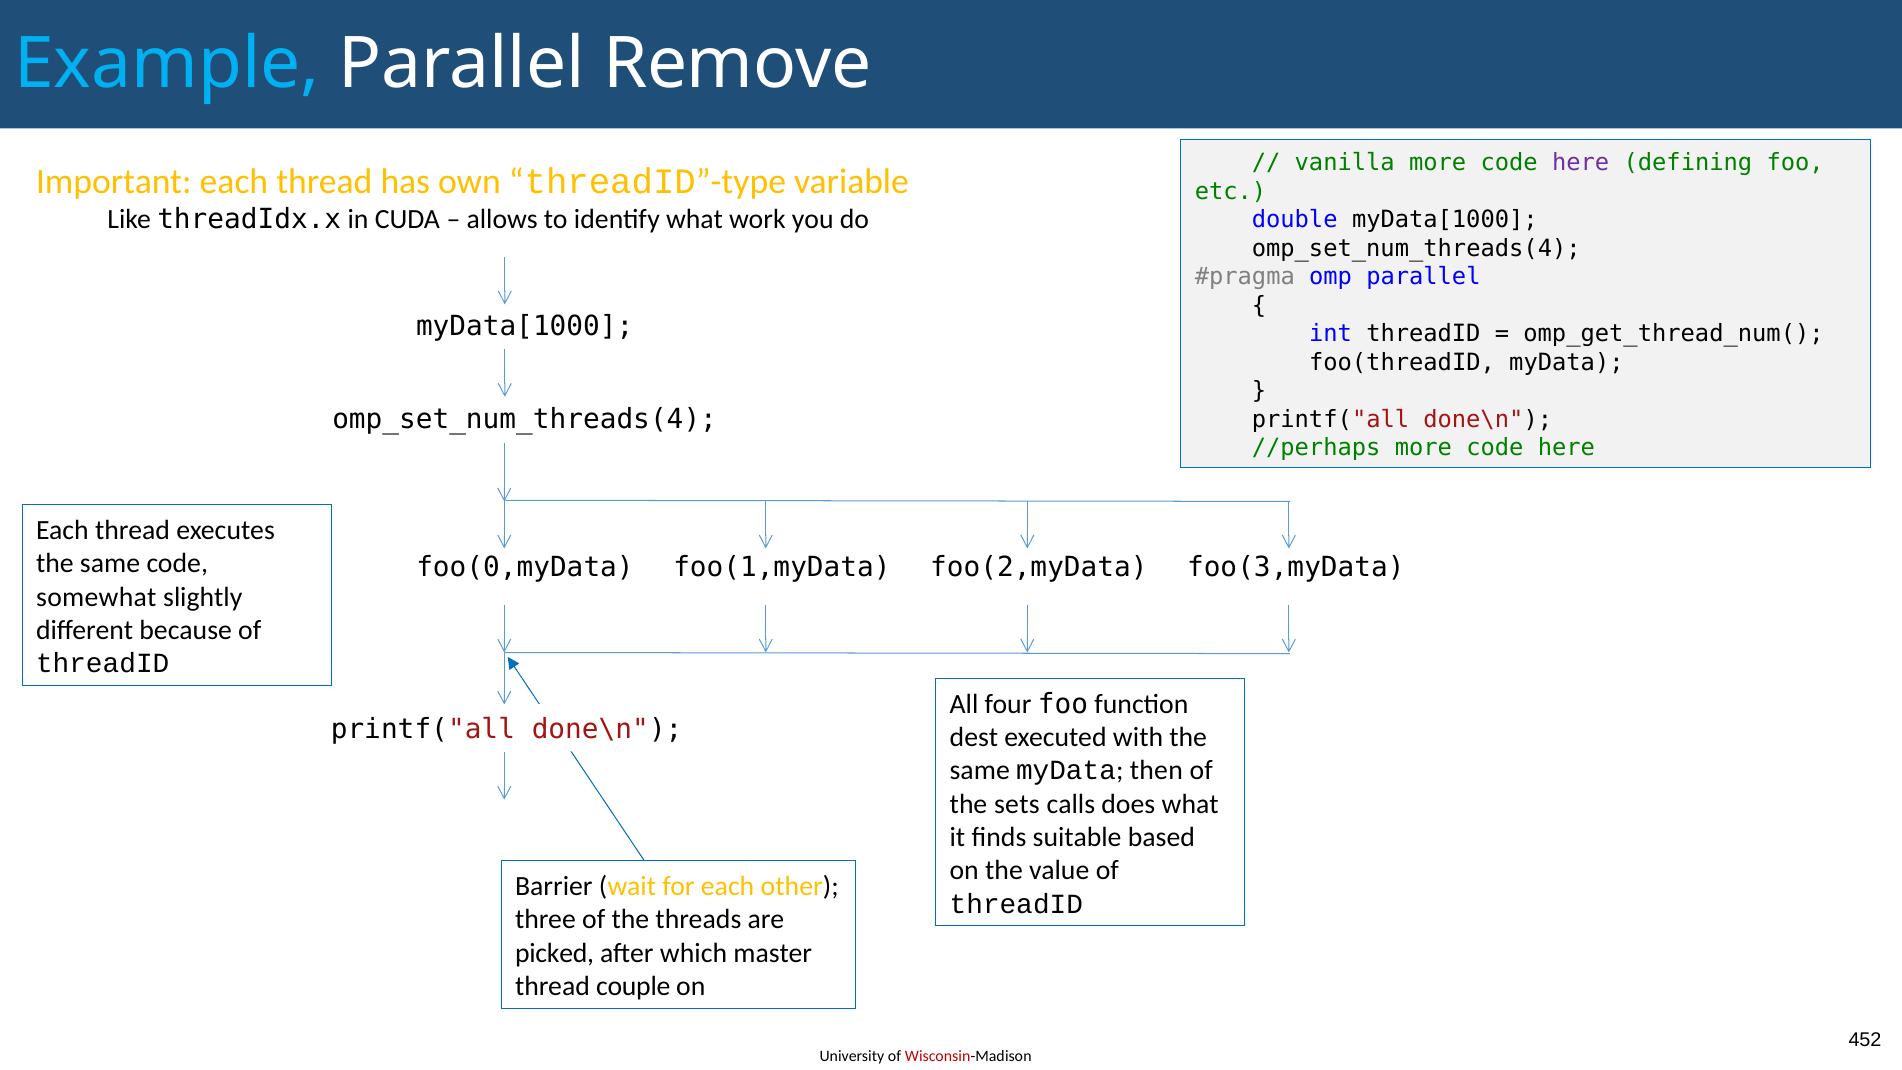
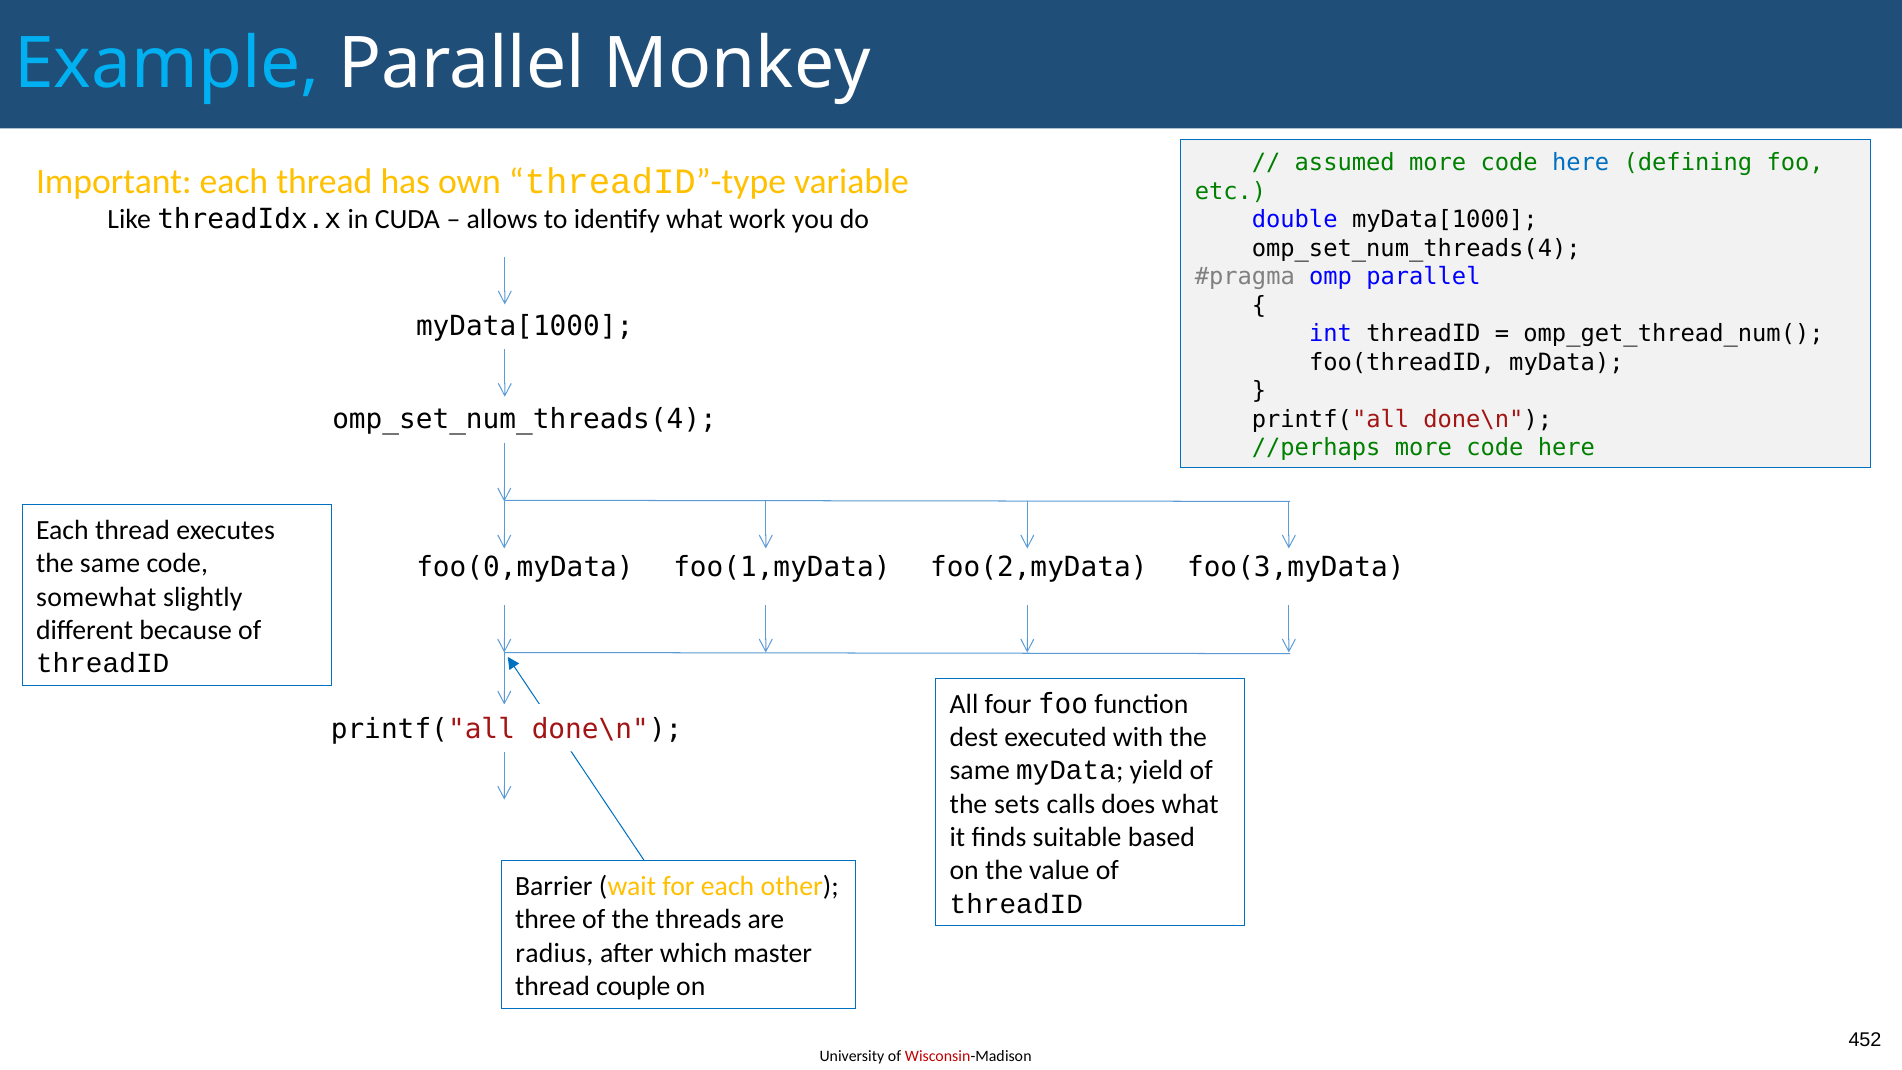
Remove: Remove -> Monkey
vanilla: vanilla -> assumed
here at (1581, 163) colour: purple -> blue
then: then -> yield
picked: picked -> radius
